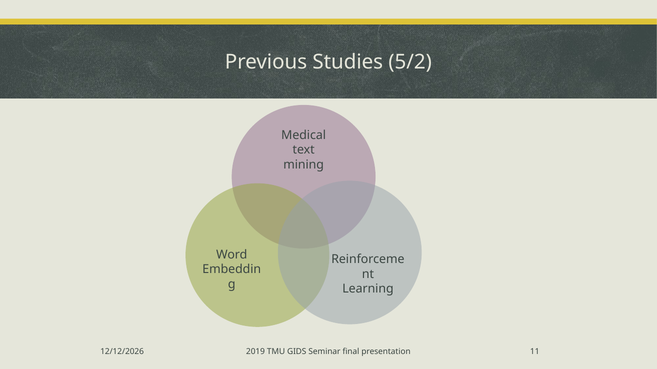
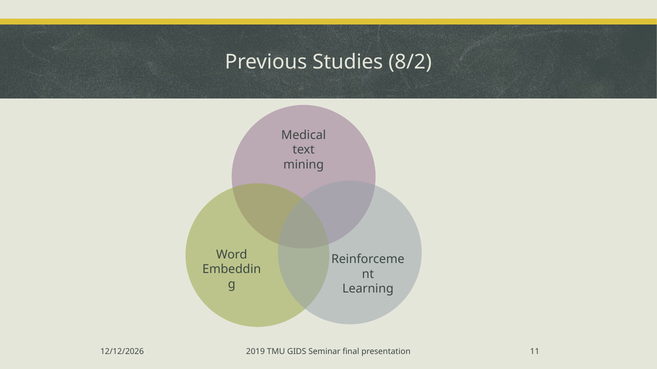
5/2: 5/2 -> 8/2
